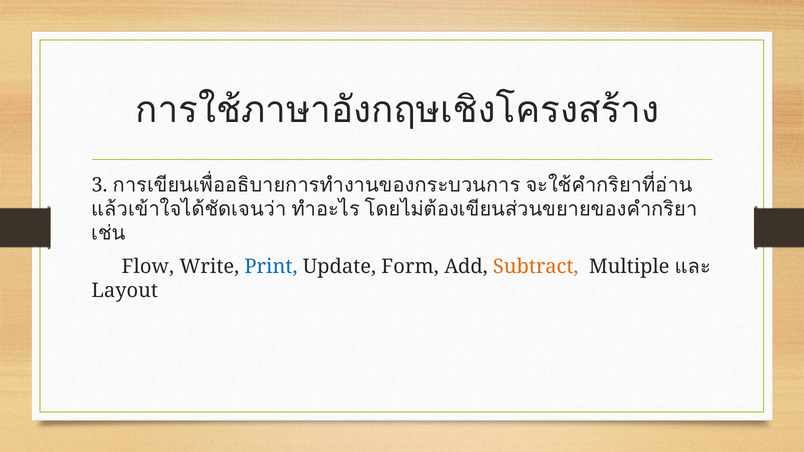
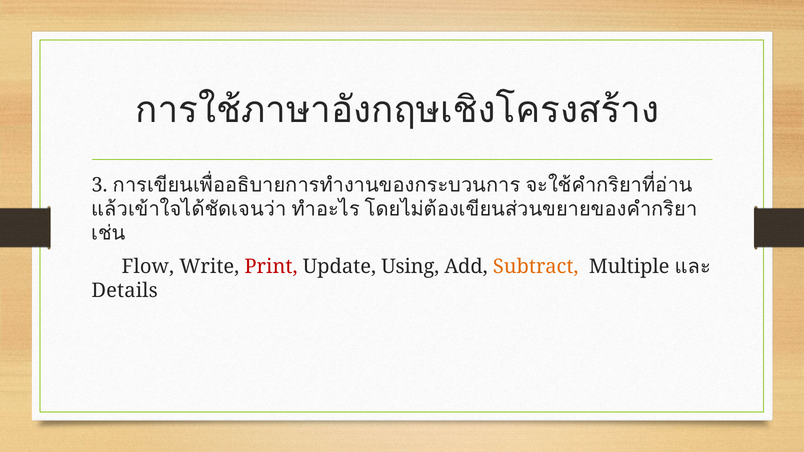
Print colour: blue -> red
Form: Form -> Using
Layout: Layout -> Details
